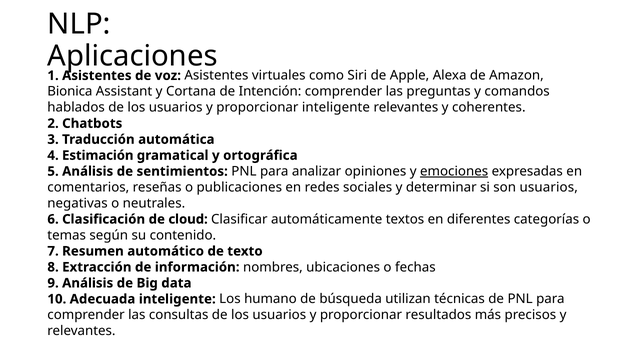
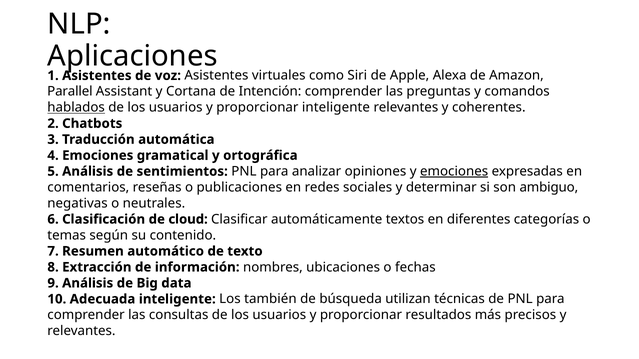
Bionica: Bionica -> Parallel
hablados underline: none -> present
Estimación at (98, 156): Estimación -> Emociones
son usuarios: usuarios -> ambiguo
humano: humano -> también
